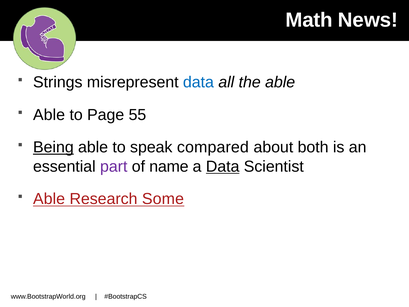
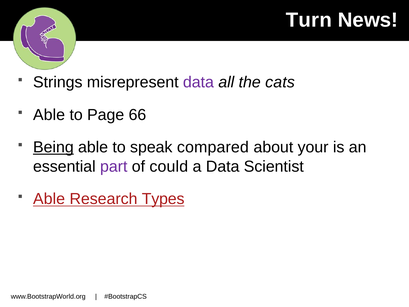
Math: Math -> Turn
data at (198, 82) colour: blue -> purple
the able: able -> cats
55: 55 -> 66
both: both -> your
name: name -> could
Data at (223, 166) underline: present -> none
Some: Some -> Types
